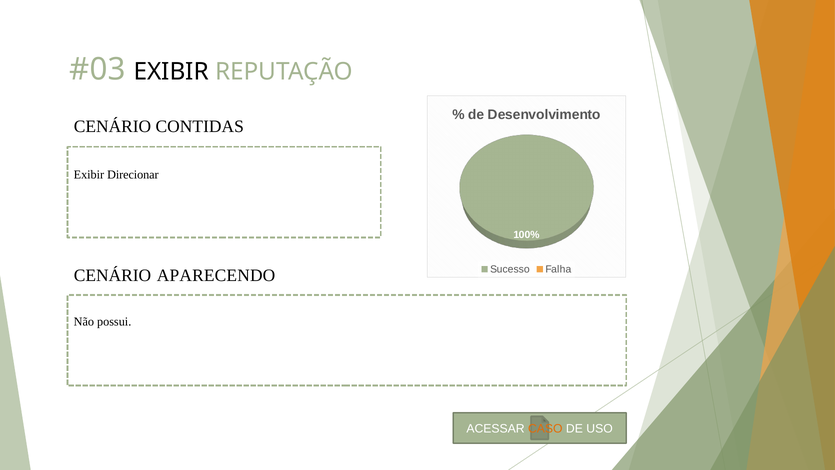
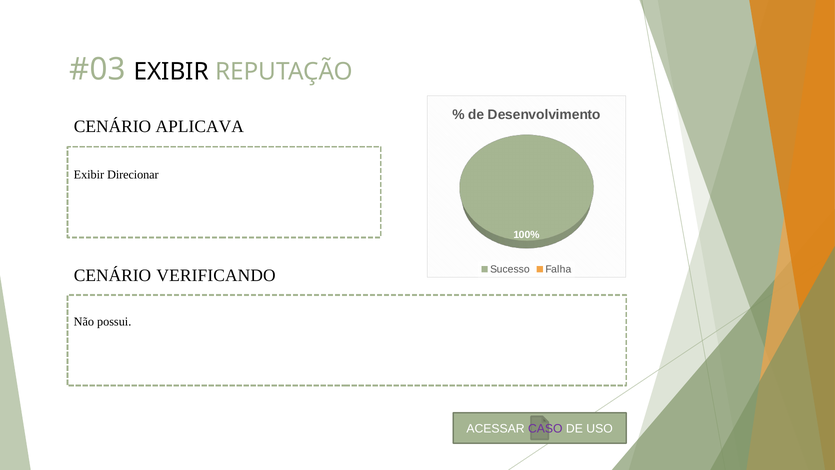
CONTIDAS: CONTIDAS -> APLICAVA
APARECENDO: APARECENDO -> VERIFICANDO
CASO colour: orange -> purple
